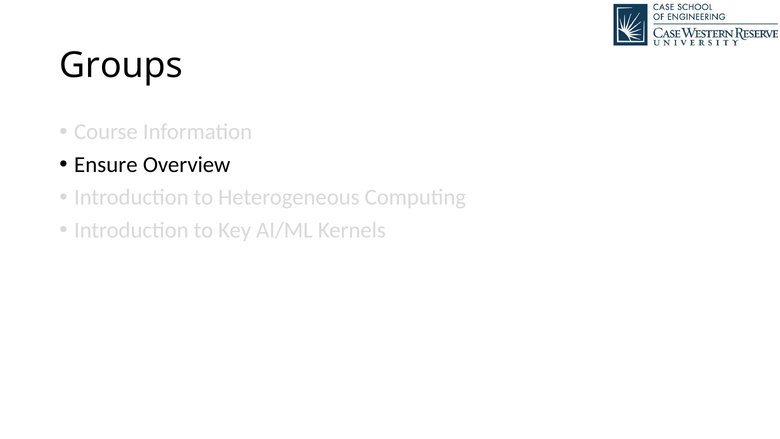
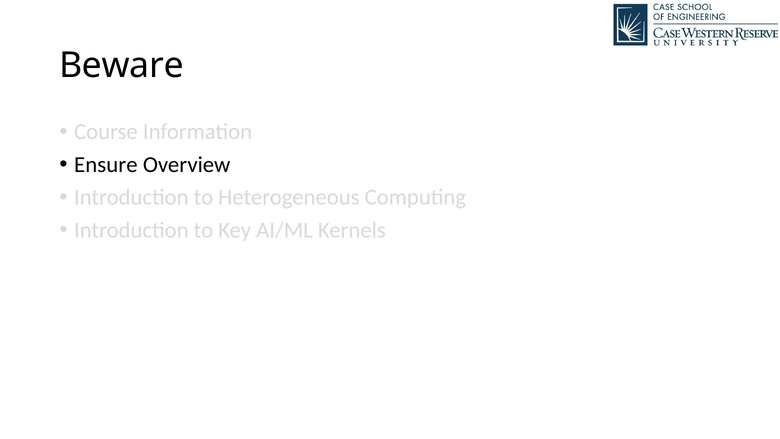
Groups: Groups -> Beware
